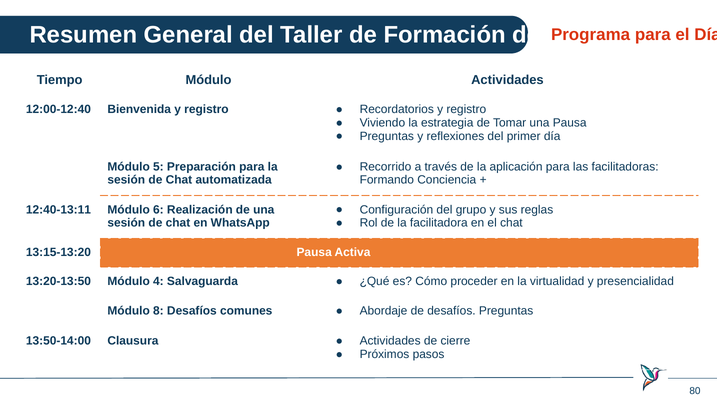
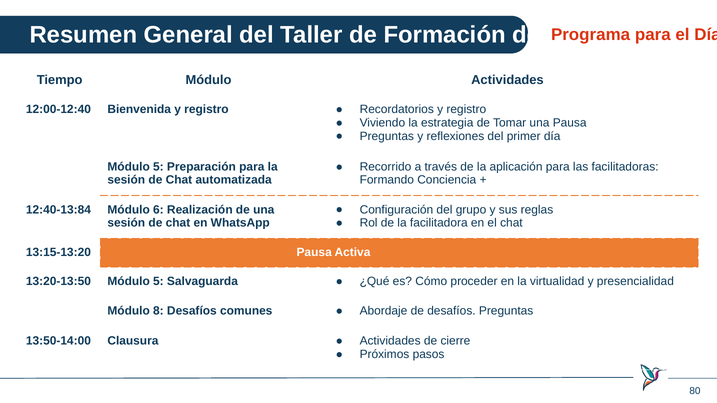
12:40-13:11: 12:40-13:11 -> 12:40-13:84
13:20-13:50 Módulo 4: 4 -> 5
